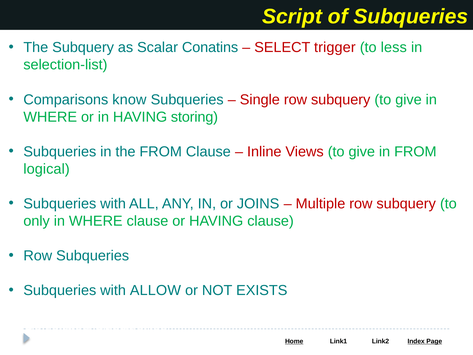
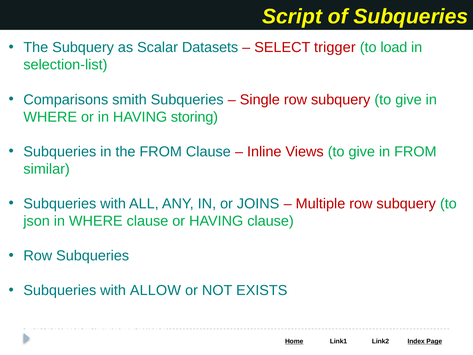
Conatins: Conatins -> Datasets
less: less -> load
know: know -> smith
logical: logical -> similar
only: only -> json
